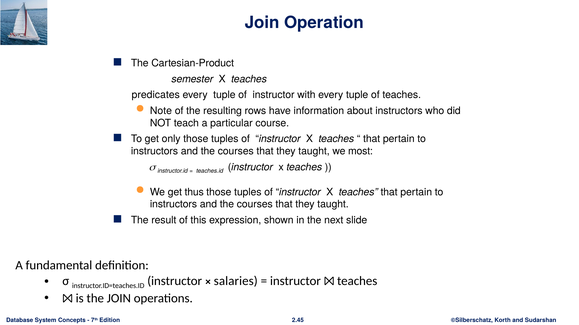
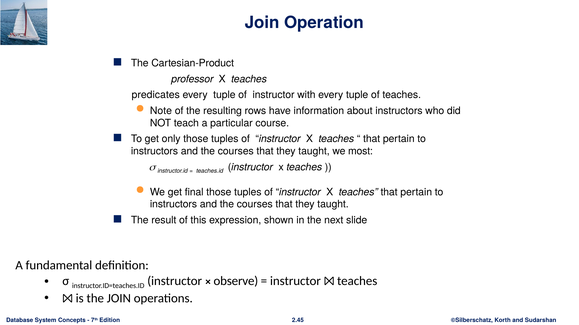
semester: semester -> professor
thus: thus -> final
salaries: salaries -> observe
